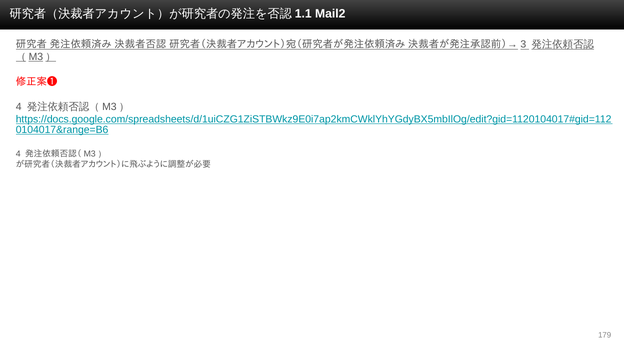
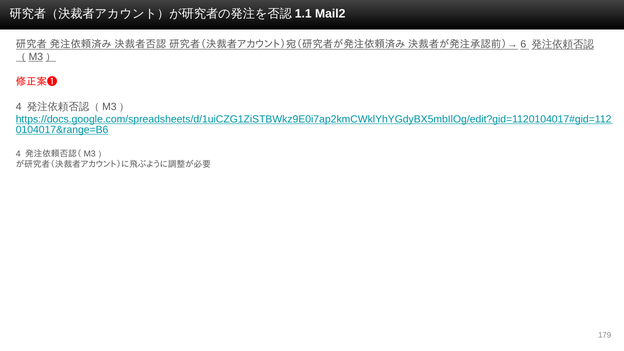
3: 3 -> 6
